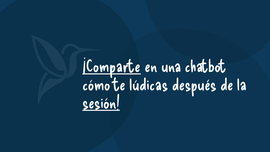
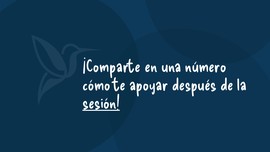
¡Comparte underline: present -> none
chatbot: chatbot -> número
lúdicas: lúdicas -> apoyar
